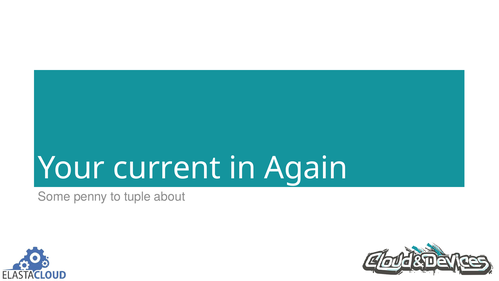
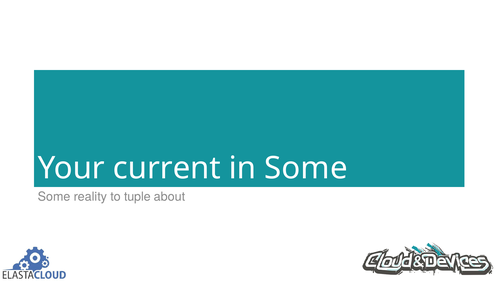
in Again: Again -> Some
penny: penny -> reality
